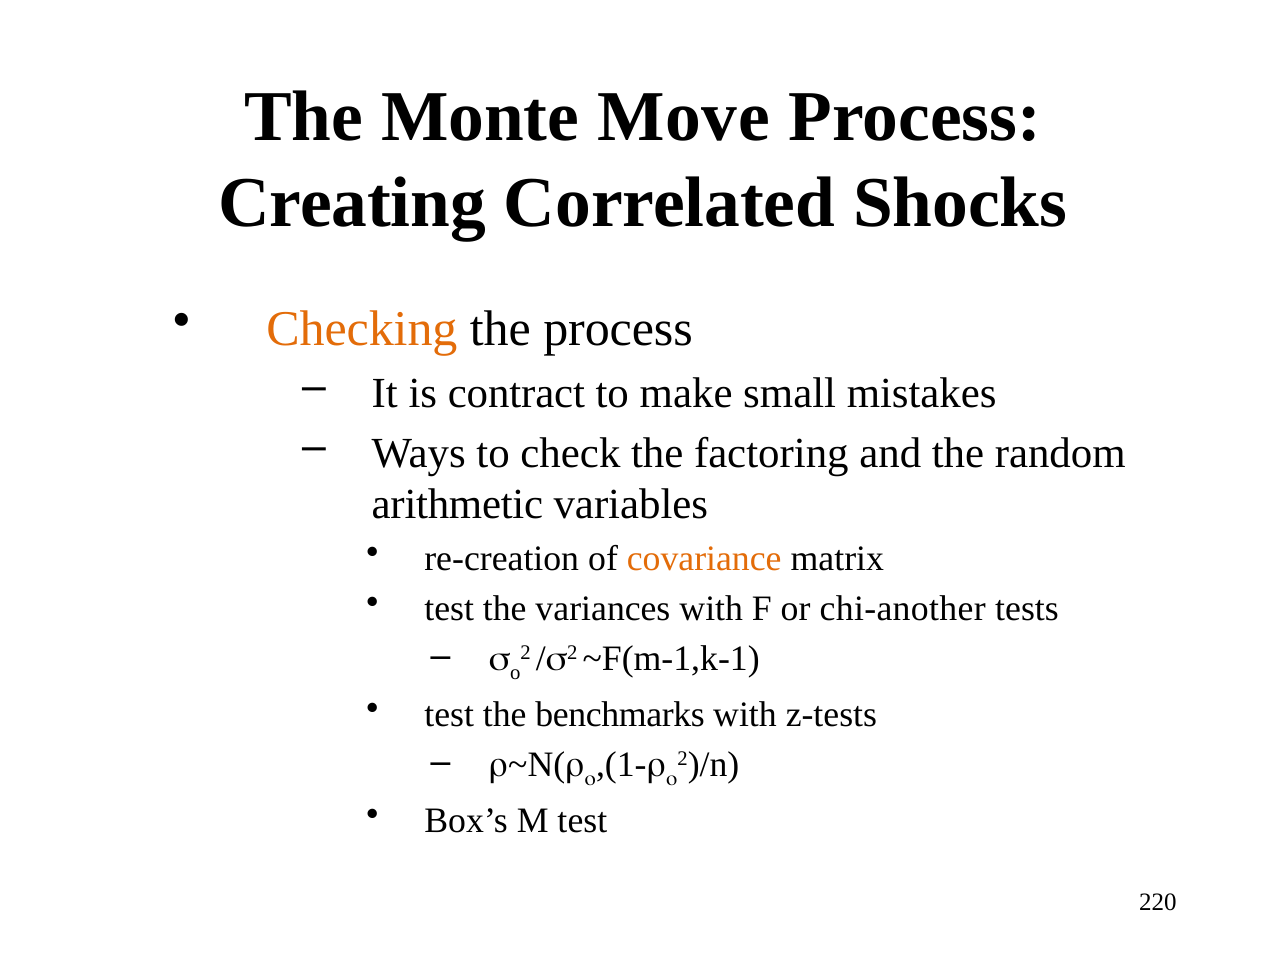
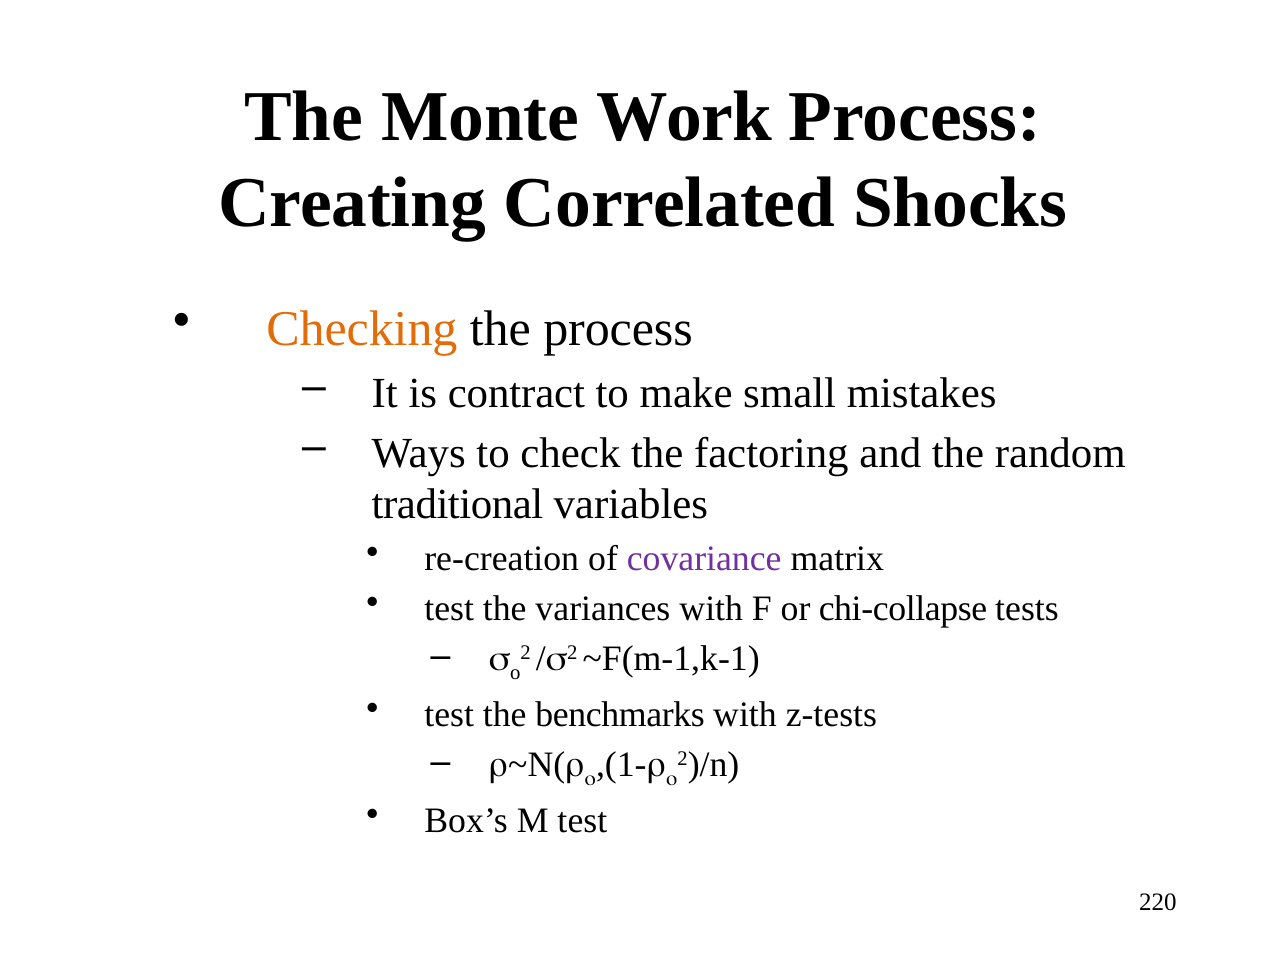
Move: Move -> Work
arithmetic: arithmetic -> traditional
covariance colour: orange -> purple
chi-another: chi-another -> chi-collapse
